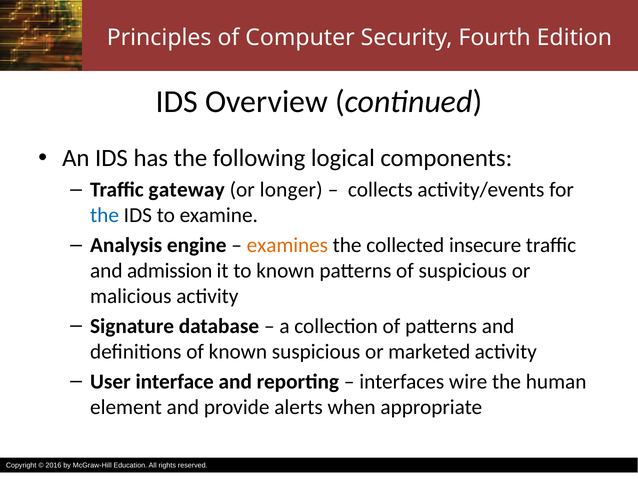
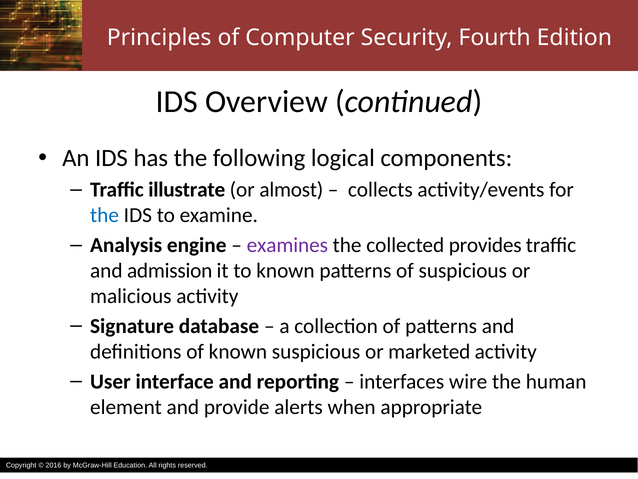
gateway: gateway -> illustrate
longer: longer -> almost
examines colour: orange -> purple
insecure: insecure -> provides
